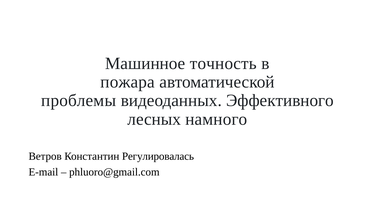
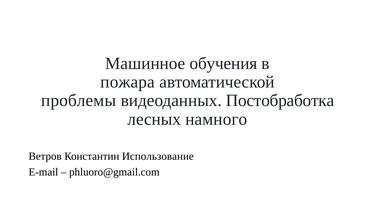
точность: точность -> обучения
Эффективного: Эффективного -> Постобработка
Регулировалась: Регулировалась -> Использование
